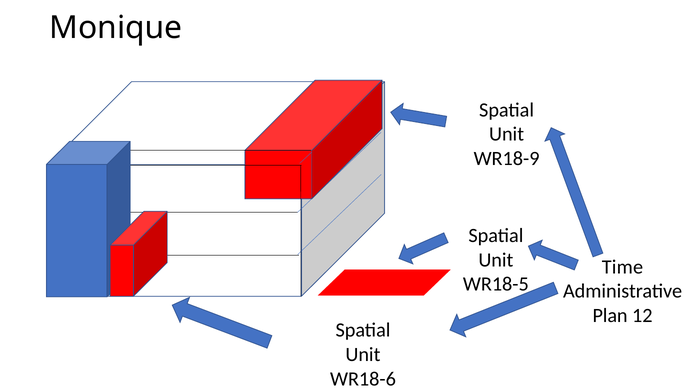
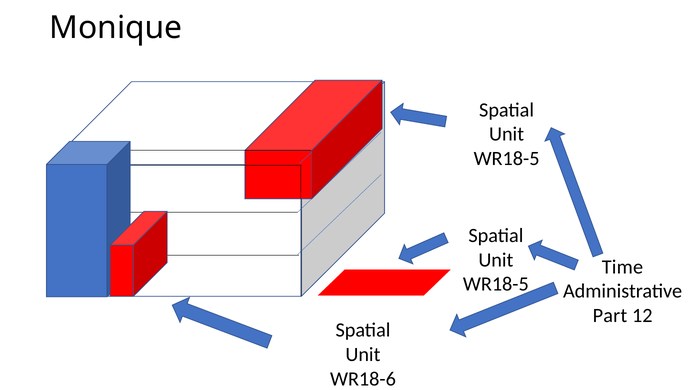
WR18-9 at (507, 159): WR18-9 -> WR18-5
Plan: Plan -> Part
